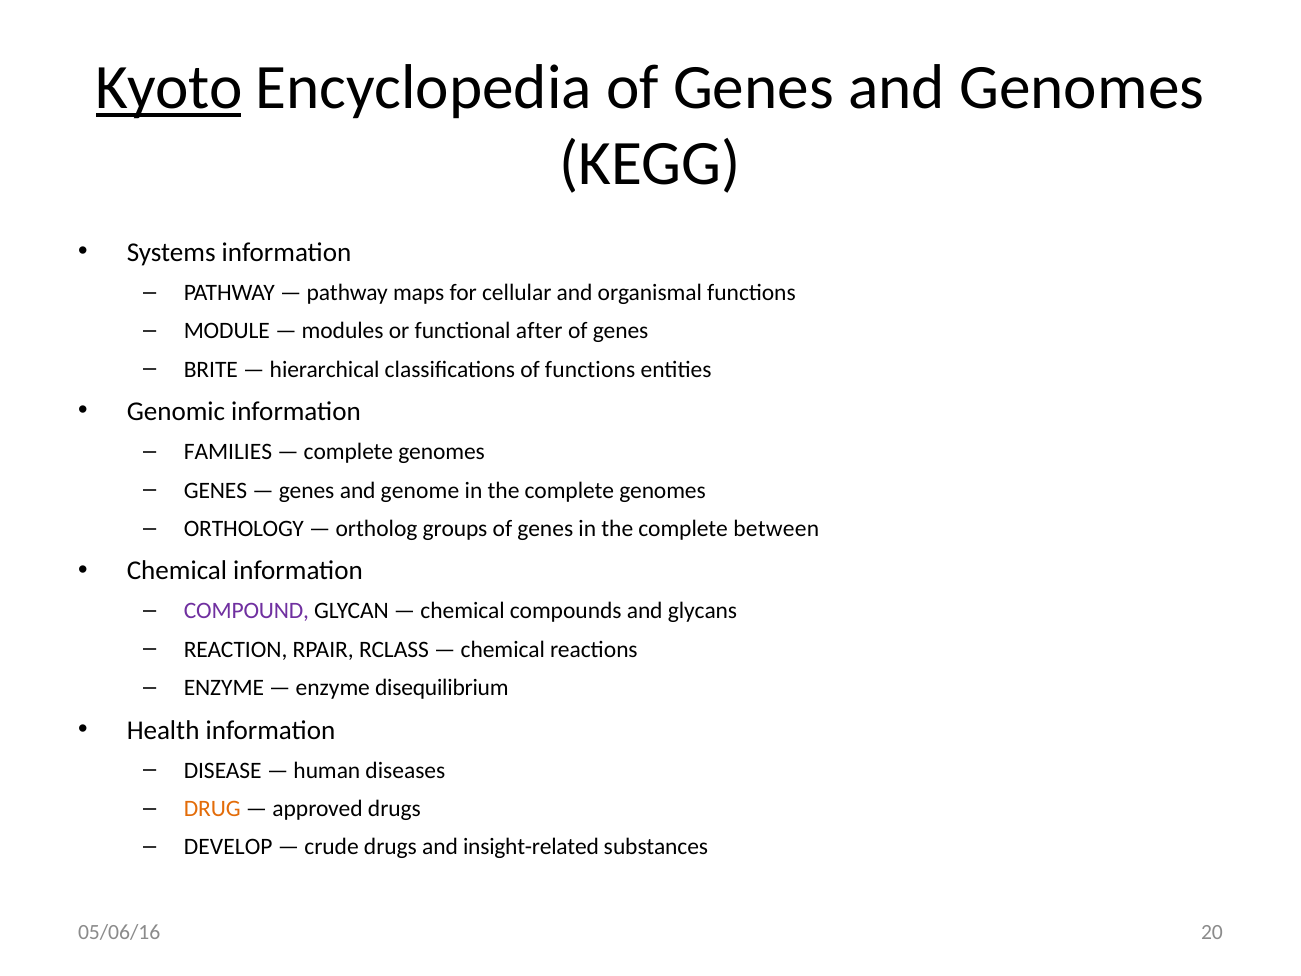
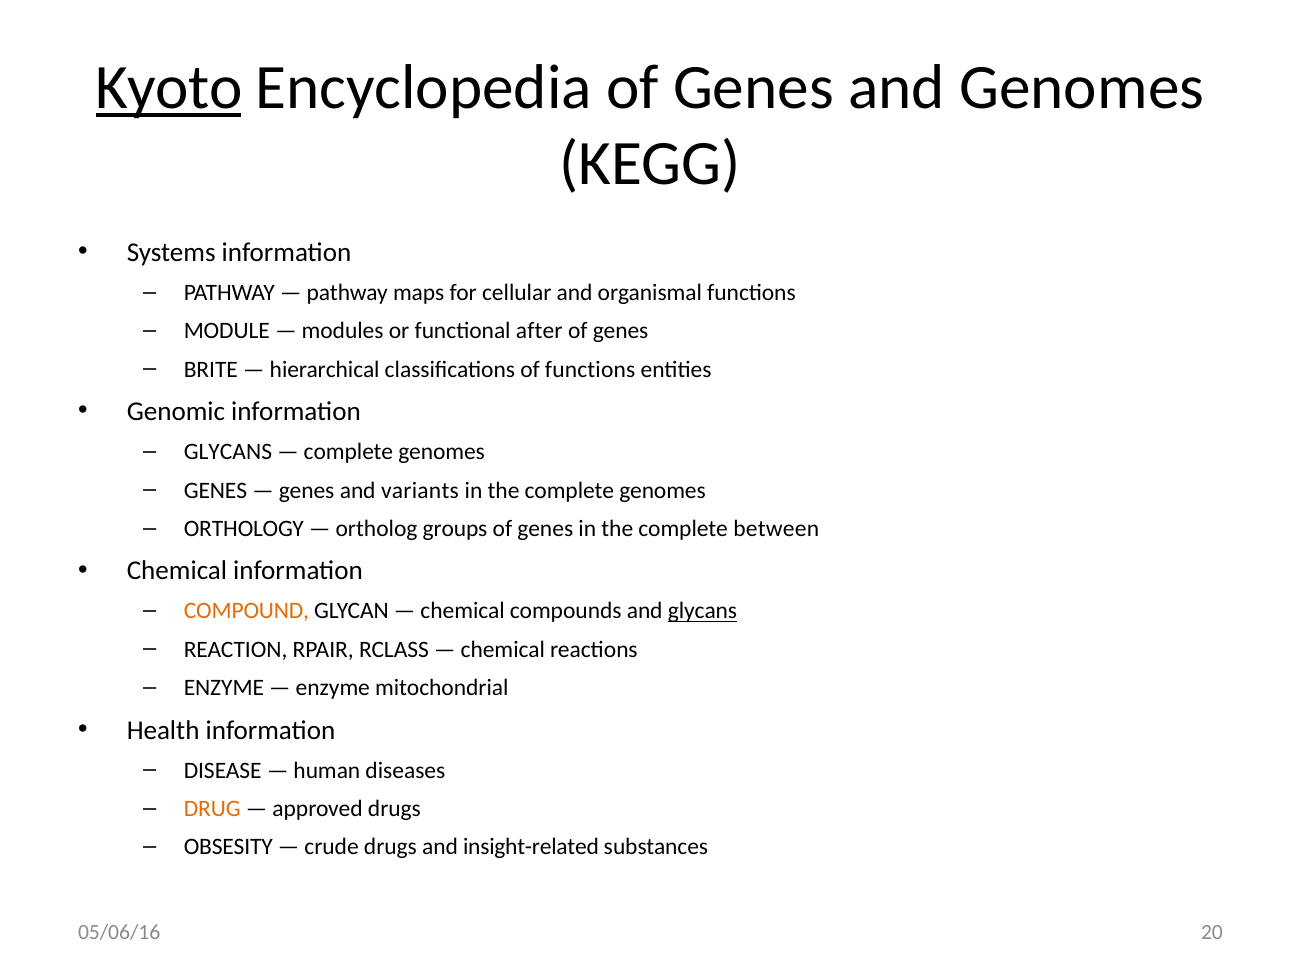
FAMILIES at (228, 452): FAMILIES -> GLYCANS
genome: genome -> variants
COMPOUND colour: purple -> orange
glycans at (703, 611) underline: none -> present
disequilibrium: disequilibrium -> mitochondrial
DEVELOP: DEVELOP -> OBSESITY
